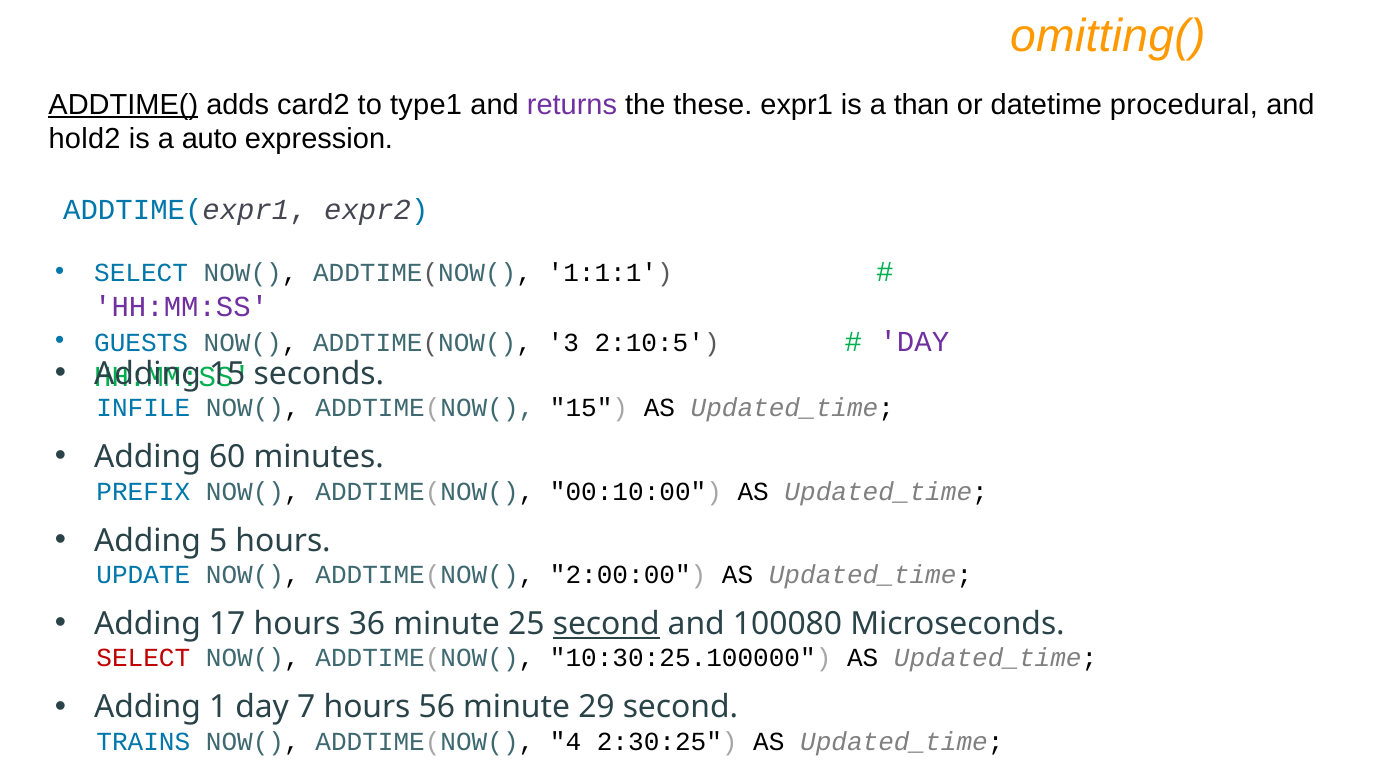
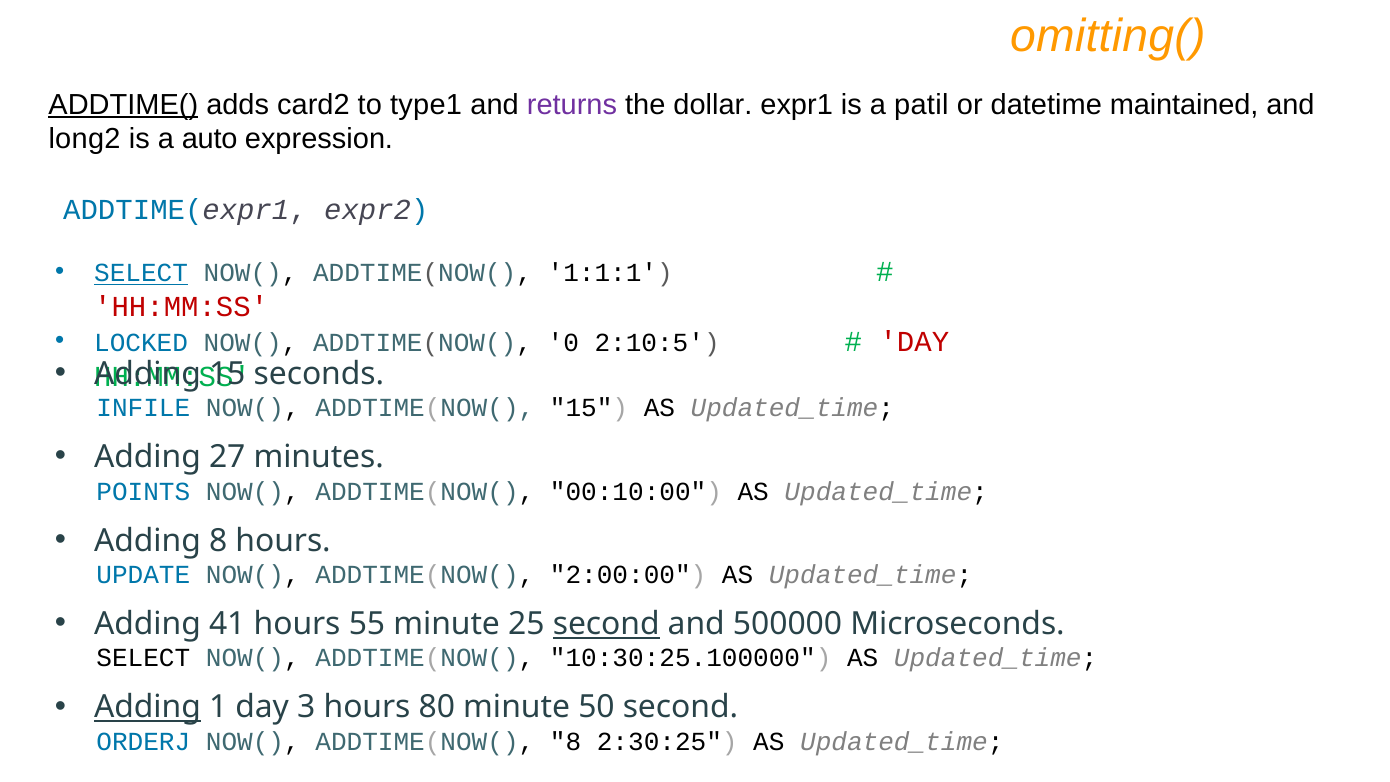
these: these -> dollar
than: than -> patil
procedural: procedural -> maintained
hold2: hold2 -> long2
SELECT at (141, 273) underline: none -> present
HH:MM:SS at (181, 307) colour: purple -> red
GUESTS: GUESTS -> LOCKED
3: 3 -> 0
DAY at (914, 342) colour: purple -> red
60: 60 -> 27
PREFIX: PREFIX -> POINTS
Adding 5: 5 -> 8
17: 17 -> 41
36: 36 -> 55
100080: 100080 -> 500000
SELECT at (143, 658) colour: red -> black
Adding at (147, 707) underline: none -> present
7: 7 -> 3
56: 56 -> 80
29: 29 -> 50
TRAINS: TRAINS -> ORDERJ
ADDTIME(NOW( 4: 4 -> 8
